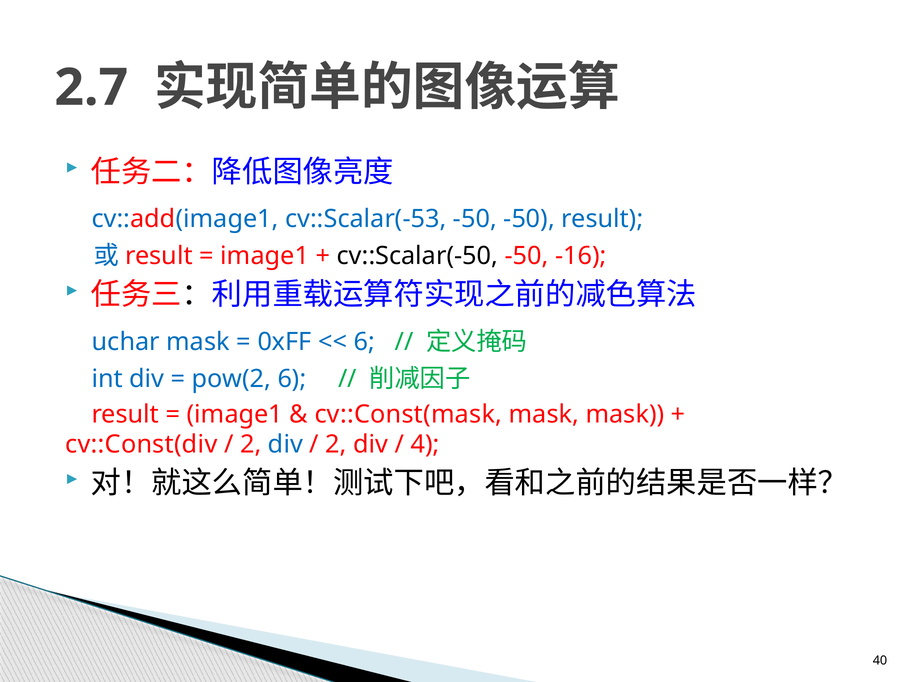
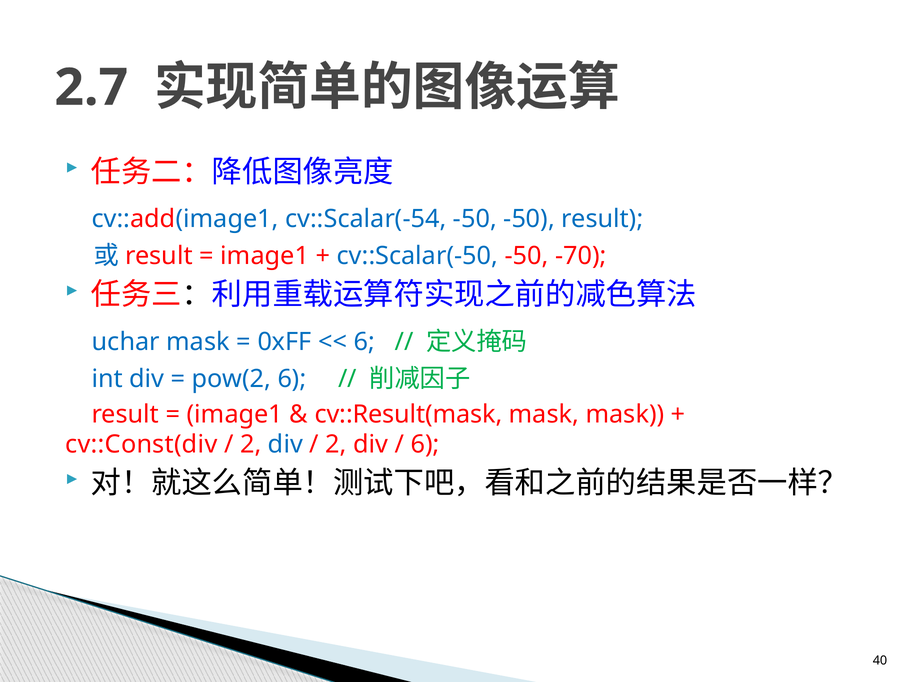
cv::Scalar(-53: cv::Scalar(-53 -> cv::Scalar(-54
cv::Scalar(-50 colour: black -> blue
-16: -16 -> -70
cv::Const(mask: cv::Const(mask -> cv::Result(mask
4 at (425, 444): 4 -> 6
